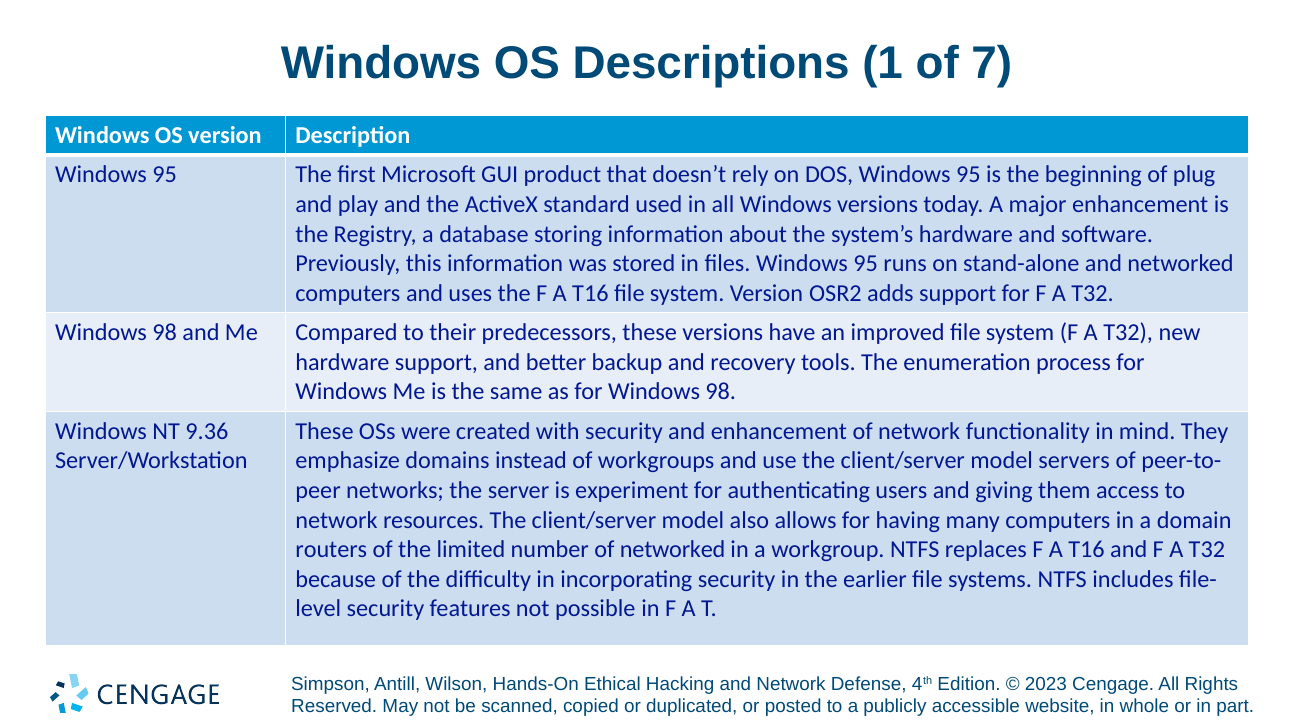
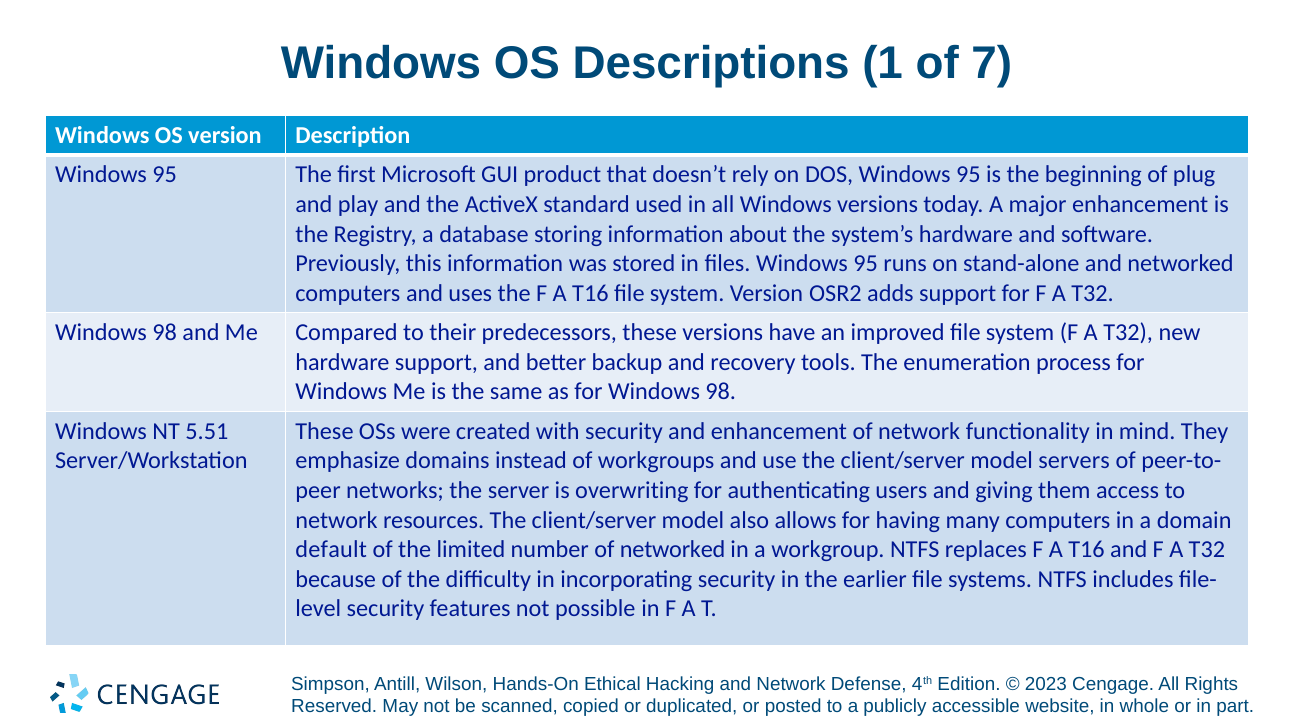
9.36: 9.36 -> 5.51
experiment: experiment -> overwriting
routers: routers -> default
